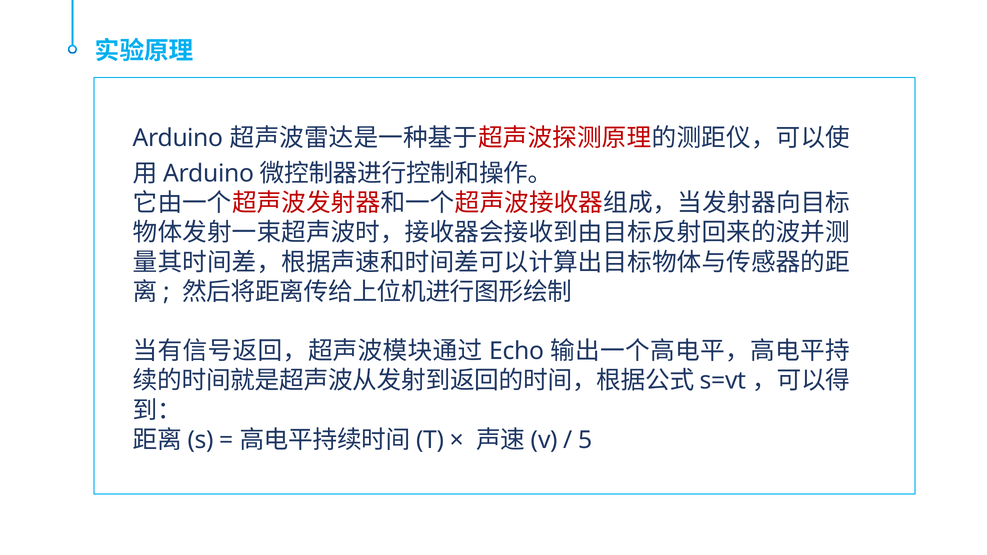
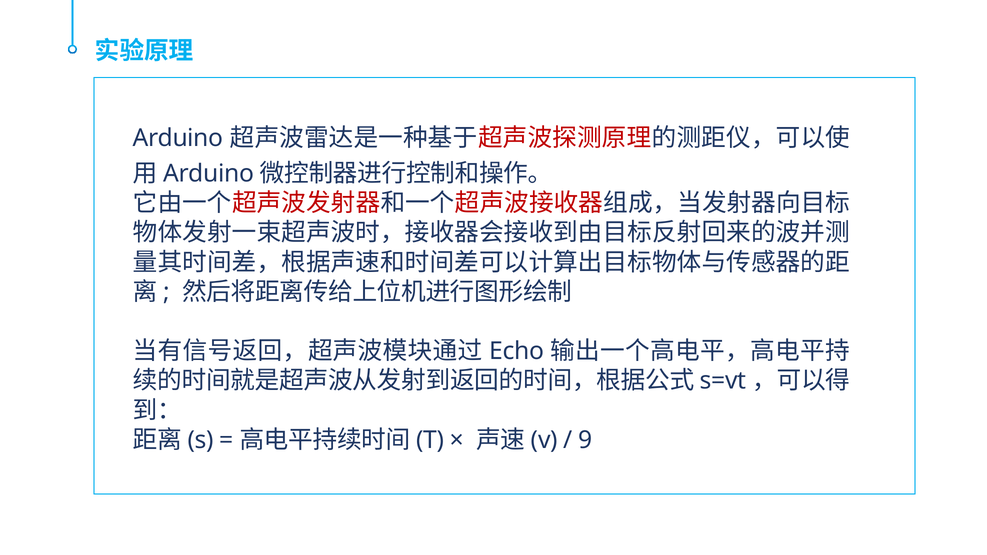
5: 5 -> 9
